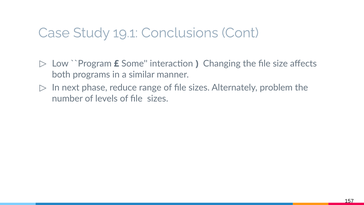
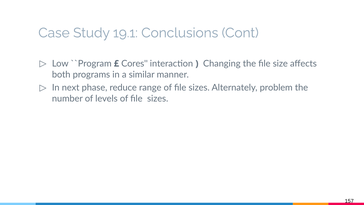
Some: Some -> Cores
